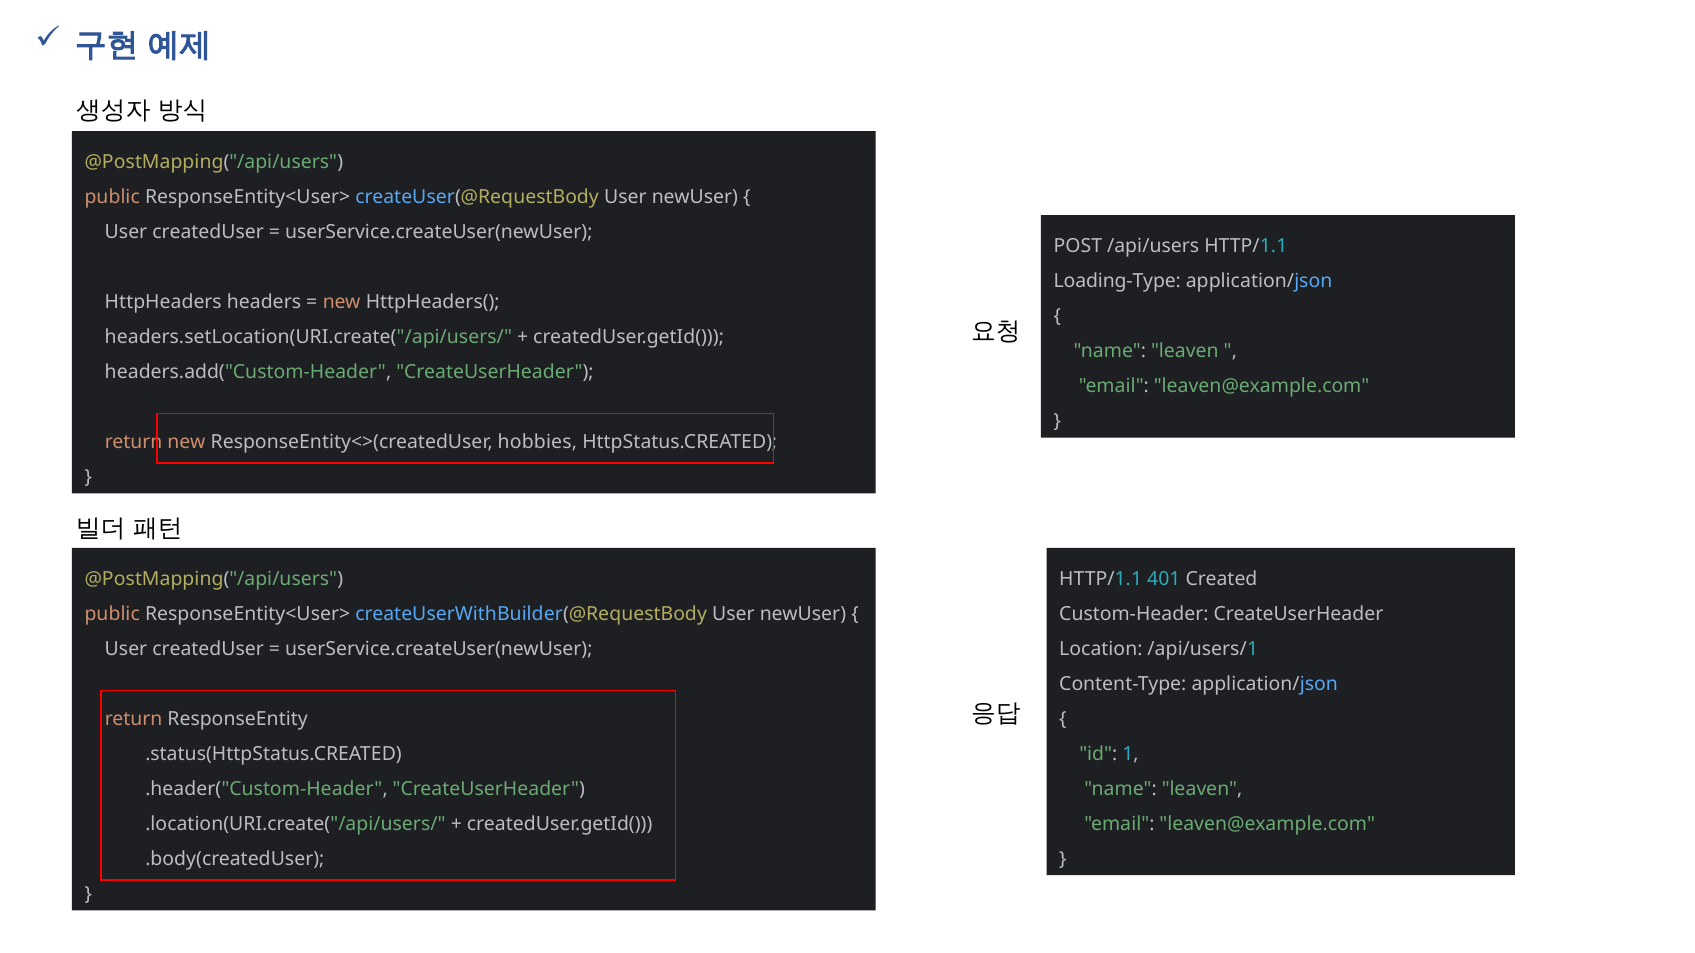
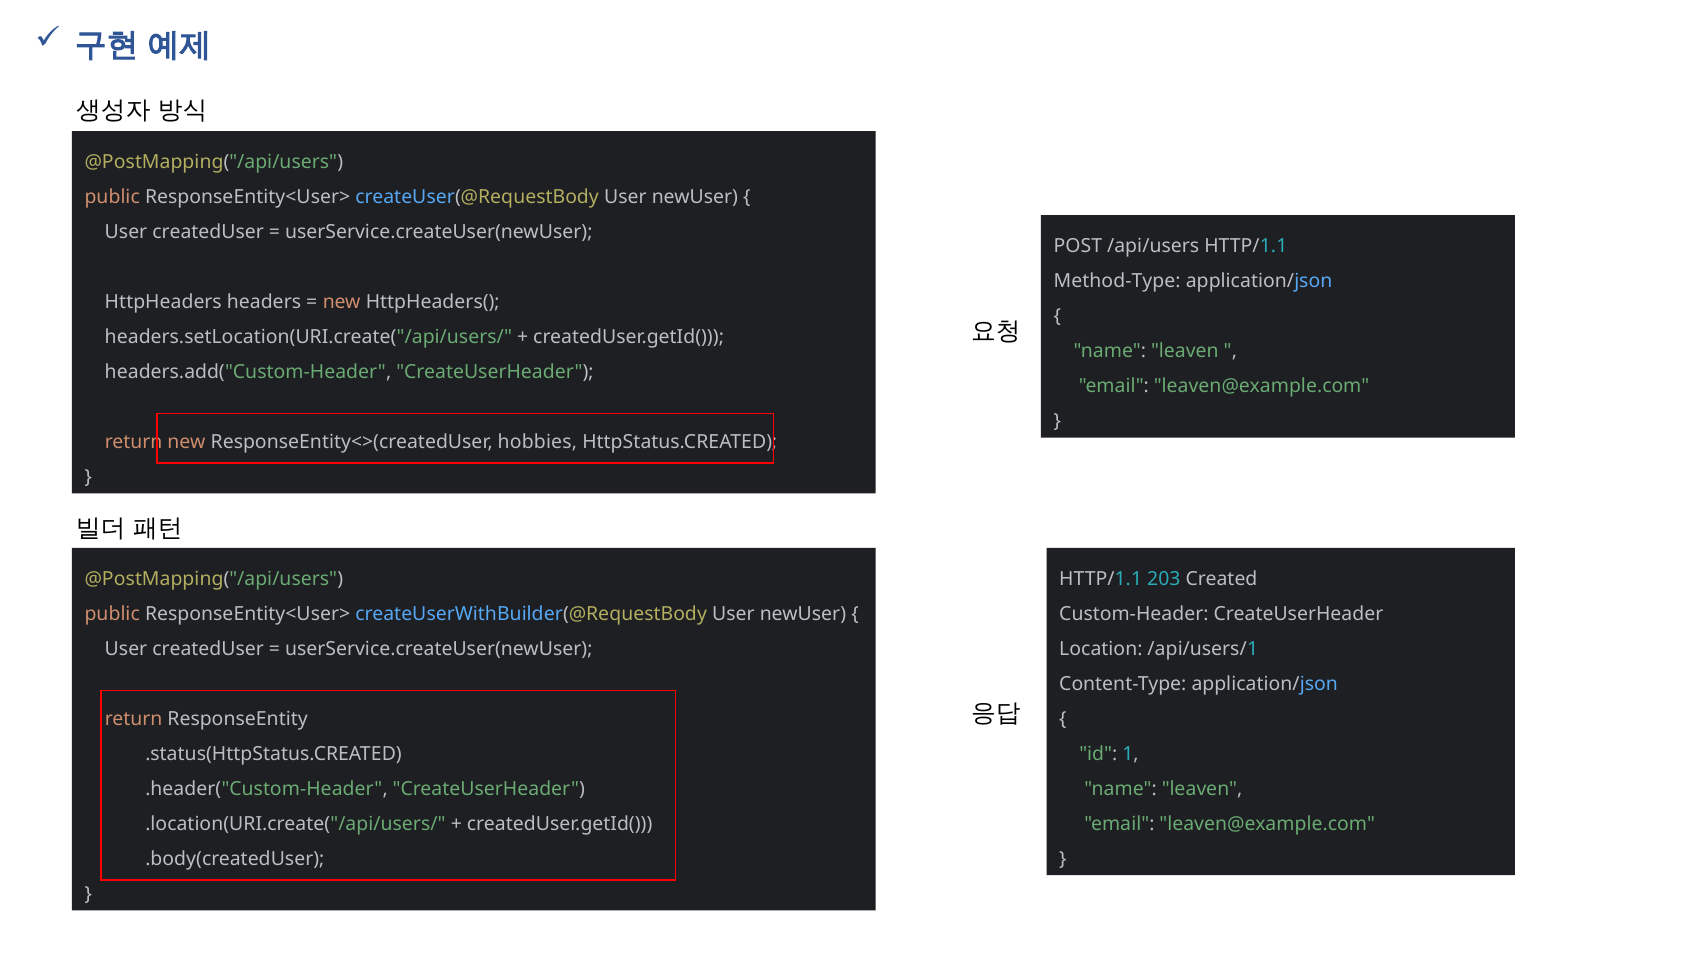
Loading-Type: Loading-Type -> Method-Type
401: 401 -> 203
